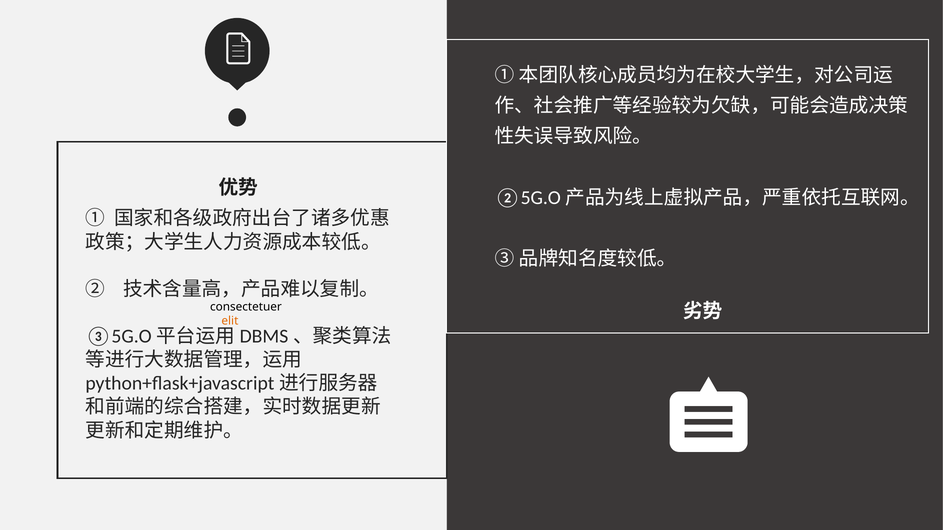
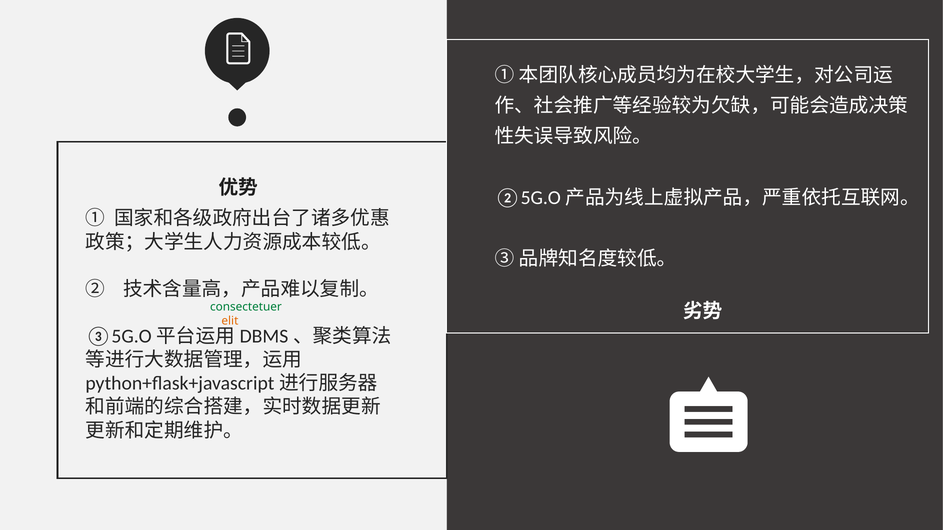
consectetuer colour: black -> green
